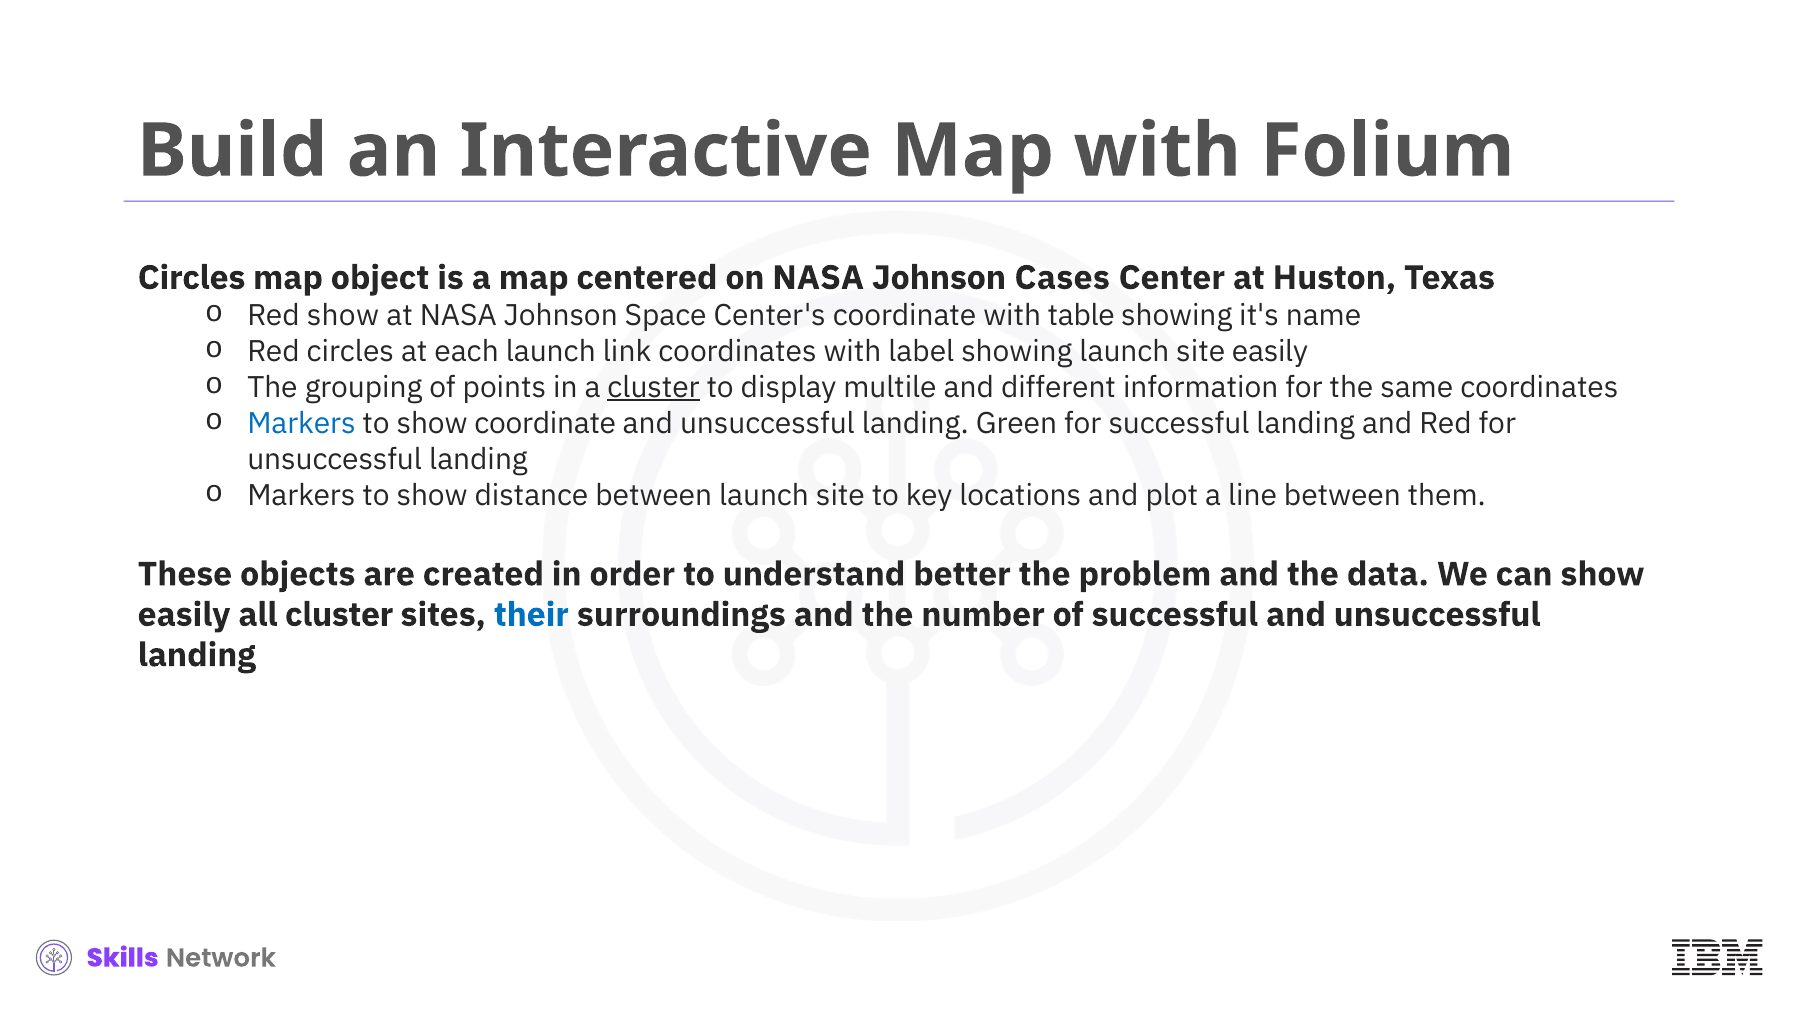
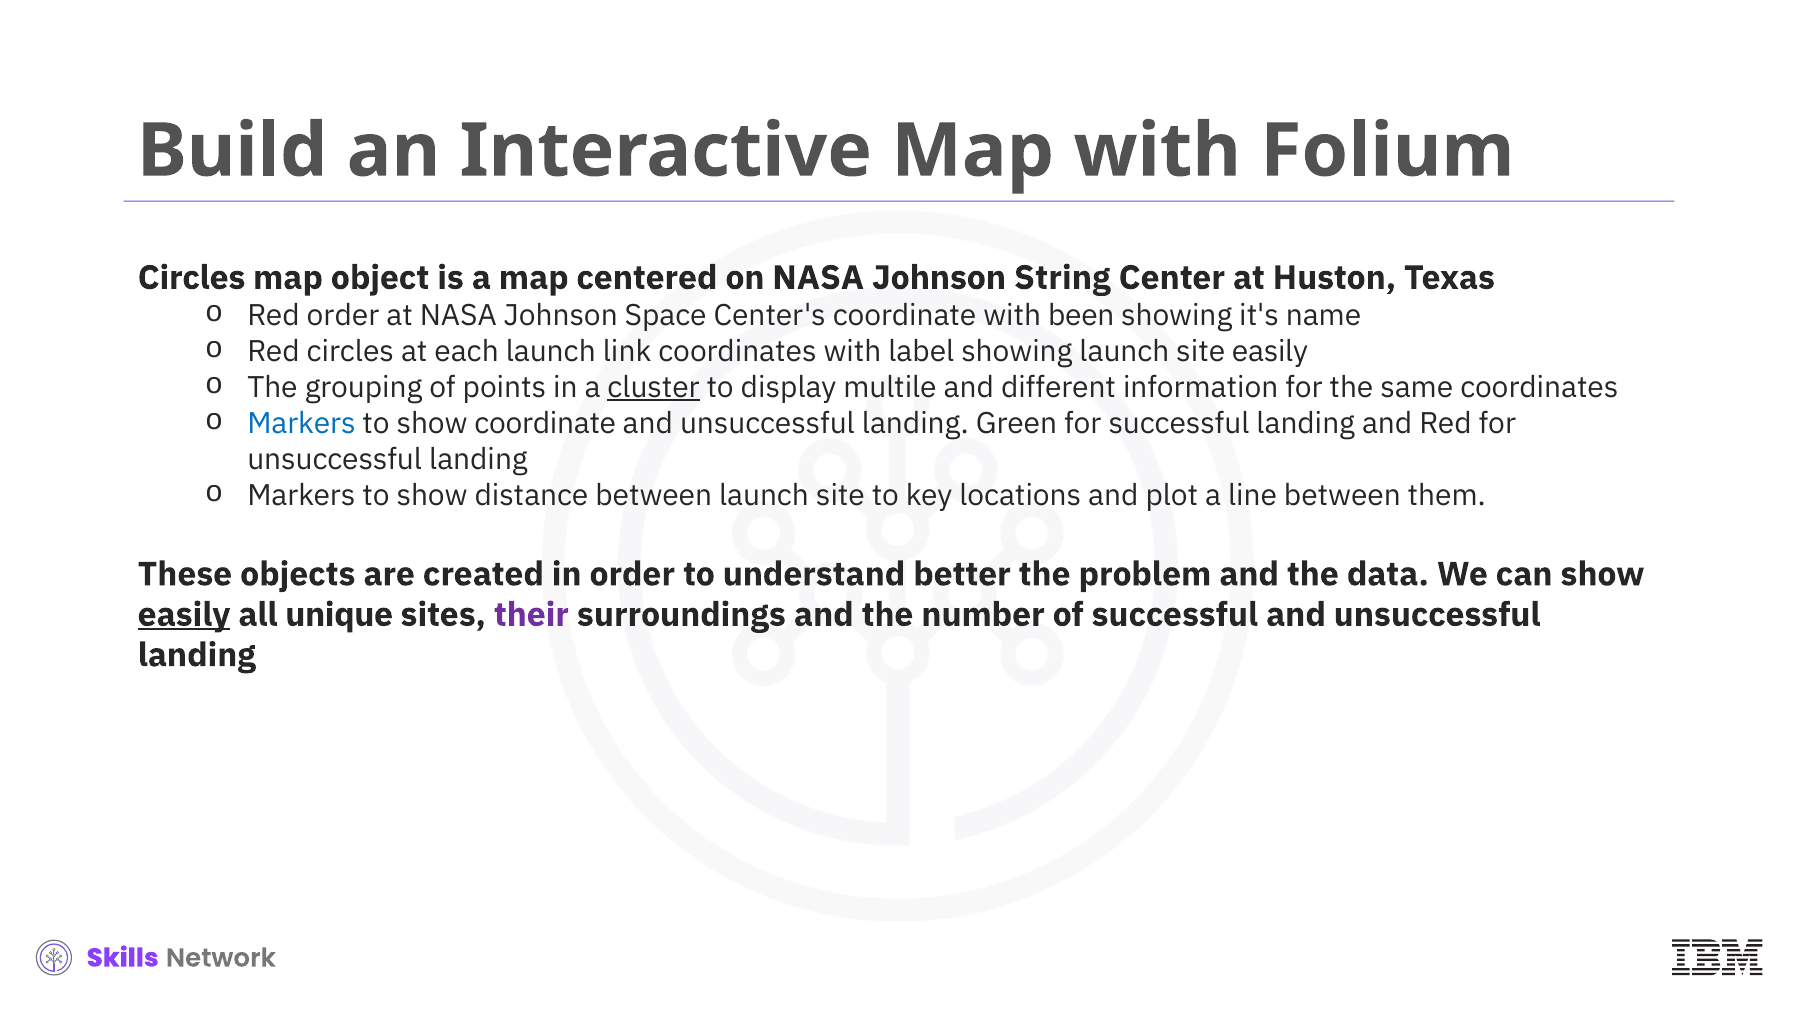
Cases: Cases -> String
Red show: show -> order
table: table -> been
easily at (184, 615) underline: none -> present
all cluster: cluster -> unique
their colour: blue -> purple
